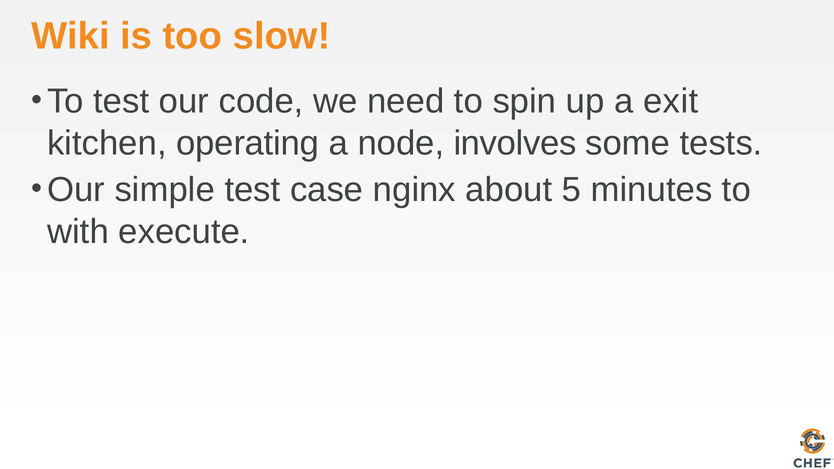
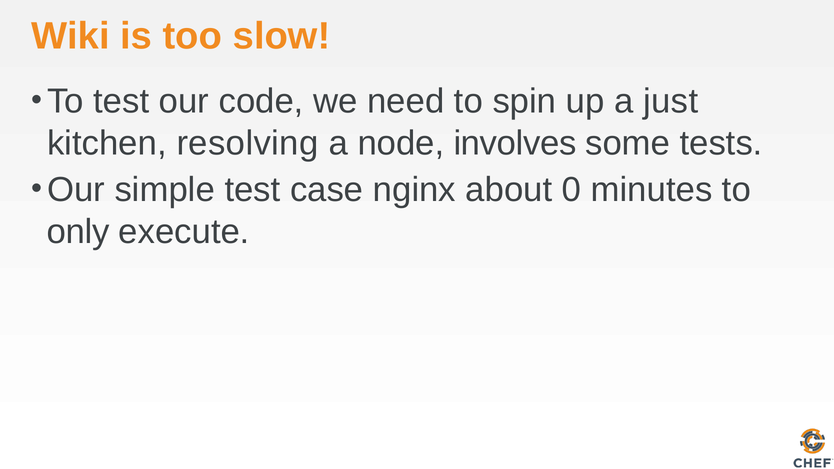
exit: exit -> just
operating: operating -> resolving
5: 5 -> 0
with: with -> only
